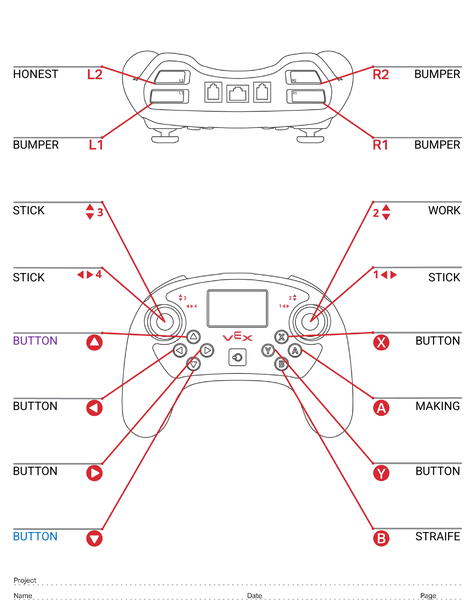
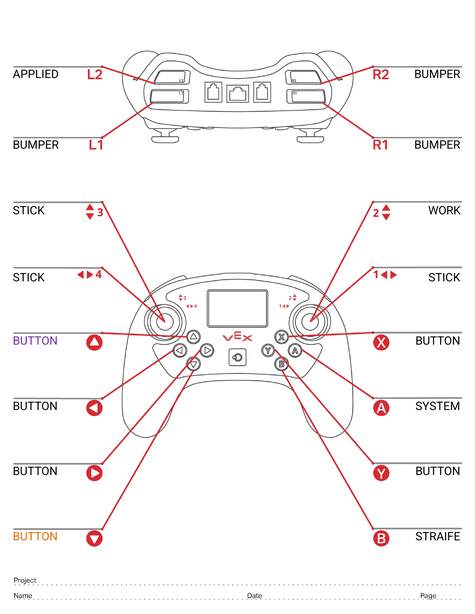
HONEST: HONEST -> APPLIED
MAKING: MAKING -> SYSTEM
BUTTON at (35, 537) colour: blue -> orange
